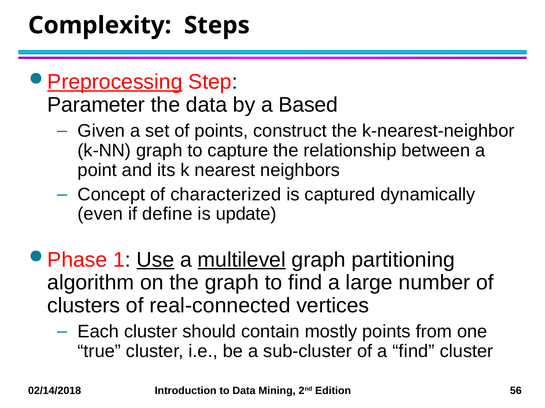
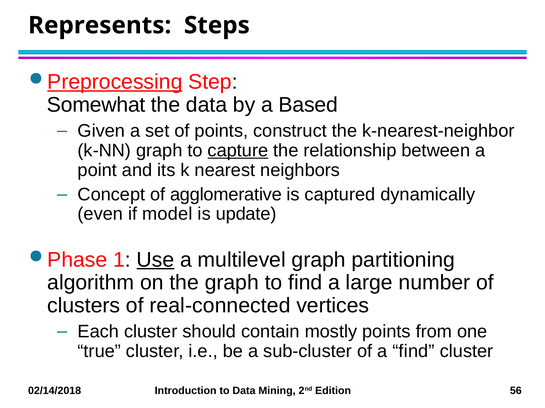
Complexity: Complexity -> Represents
Parameter: Parameter -> Somewhat
capture underline: none -> present
characterized: characterized -> agglomerative
define: define -> model
multilevel underline: present -> none
